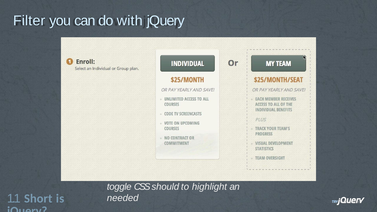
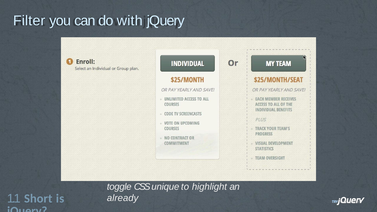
should: should -> unique
needed: needed -> already
